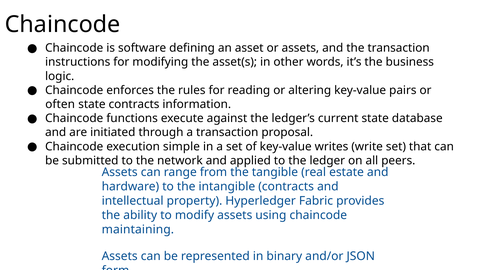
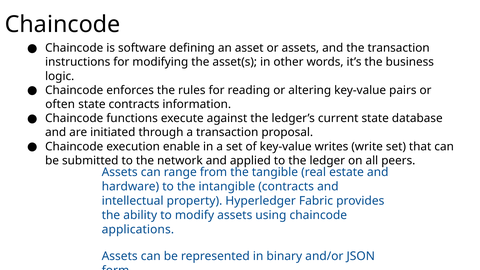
simple: simple -> enable
maintaining: maintaining -> applications
